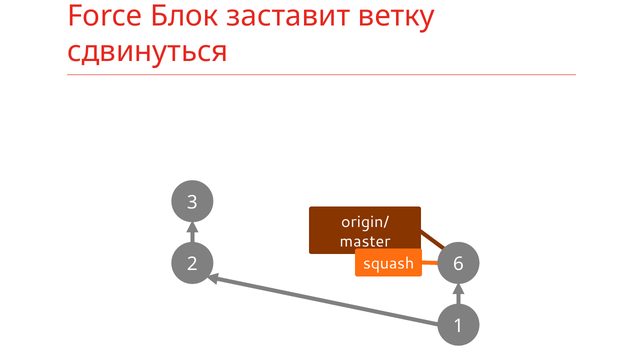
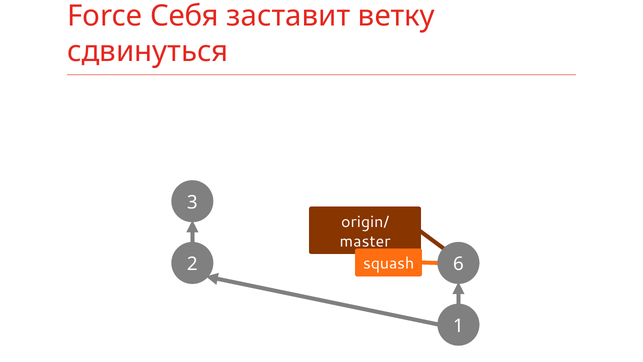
Блок: Блок -> Себя
